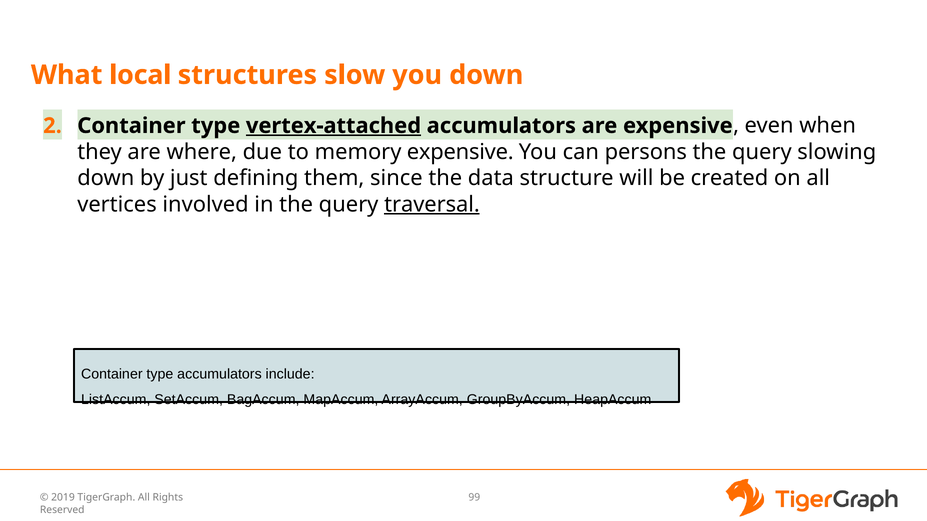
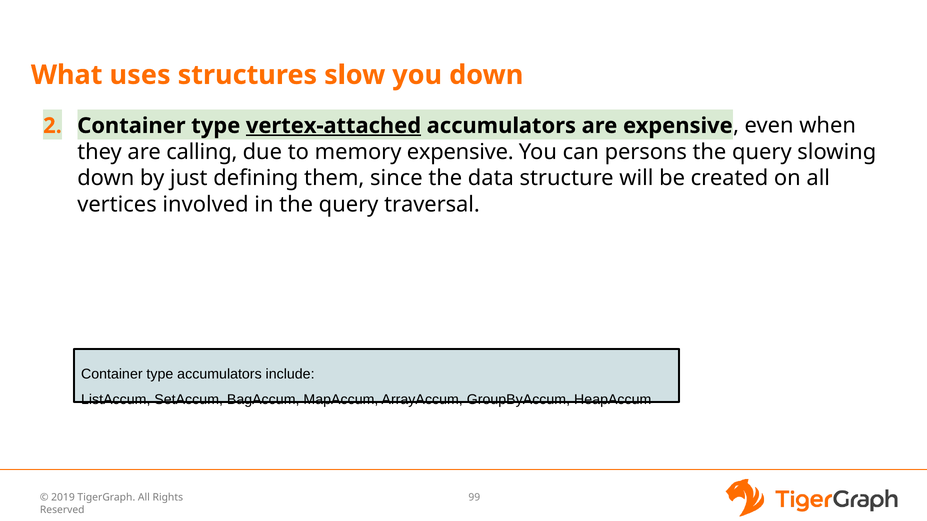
local: local -> uses
where: where -> calling
traversal underline: present -> none
